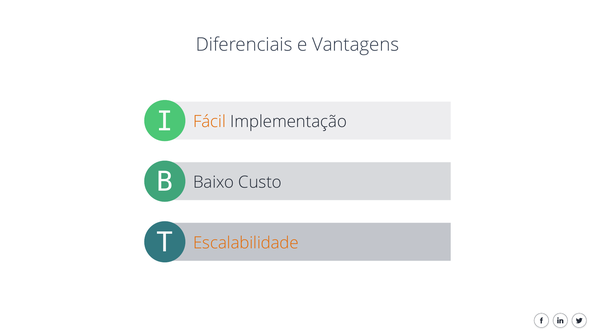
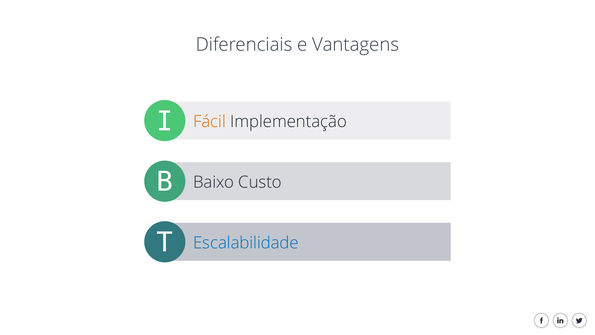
Escalabilidade colour: orange -> blue
